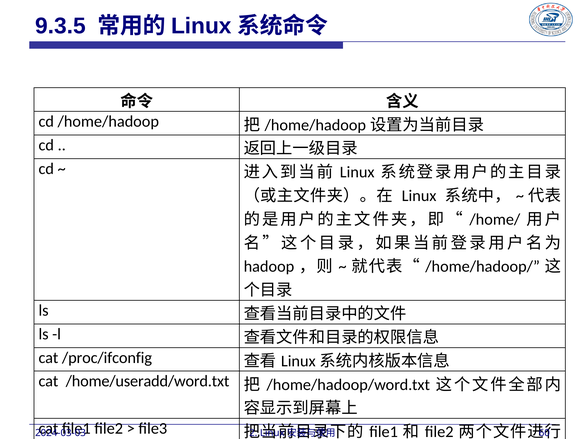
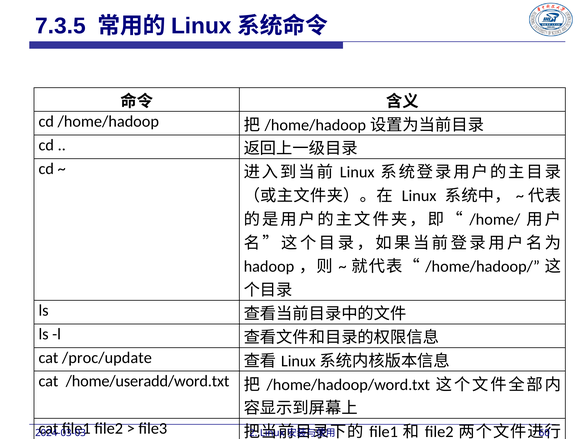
9.3.5: 9.3.5 -> 7.3.5
/proc/ifconfig: /proc/ifconfig -> /proc/update
